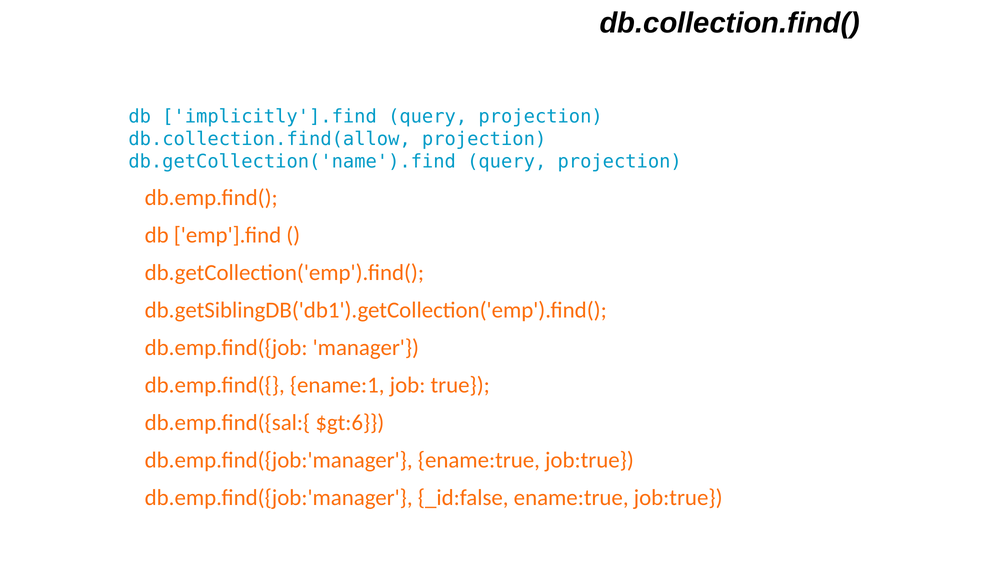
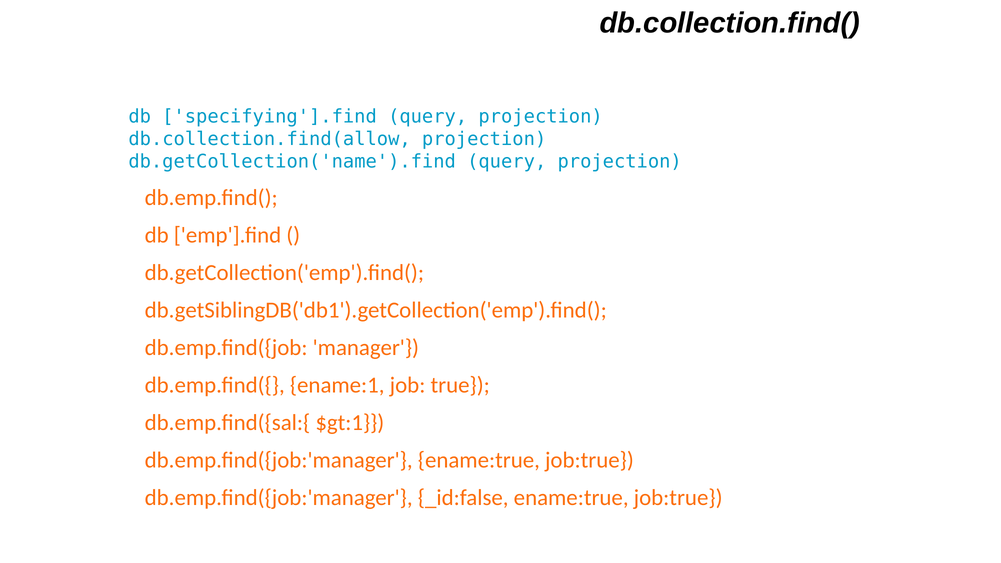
implicitly'].find: implicitly'].find -> specifying'].find
$gt:6: $gt:6 -> $gt:1
